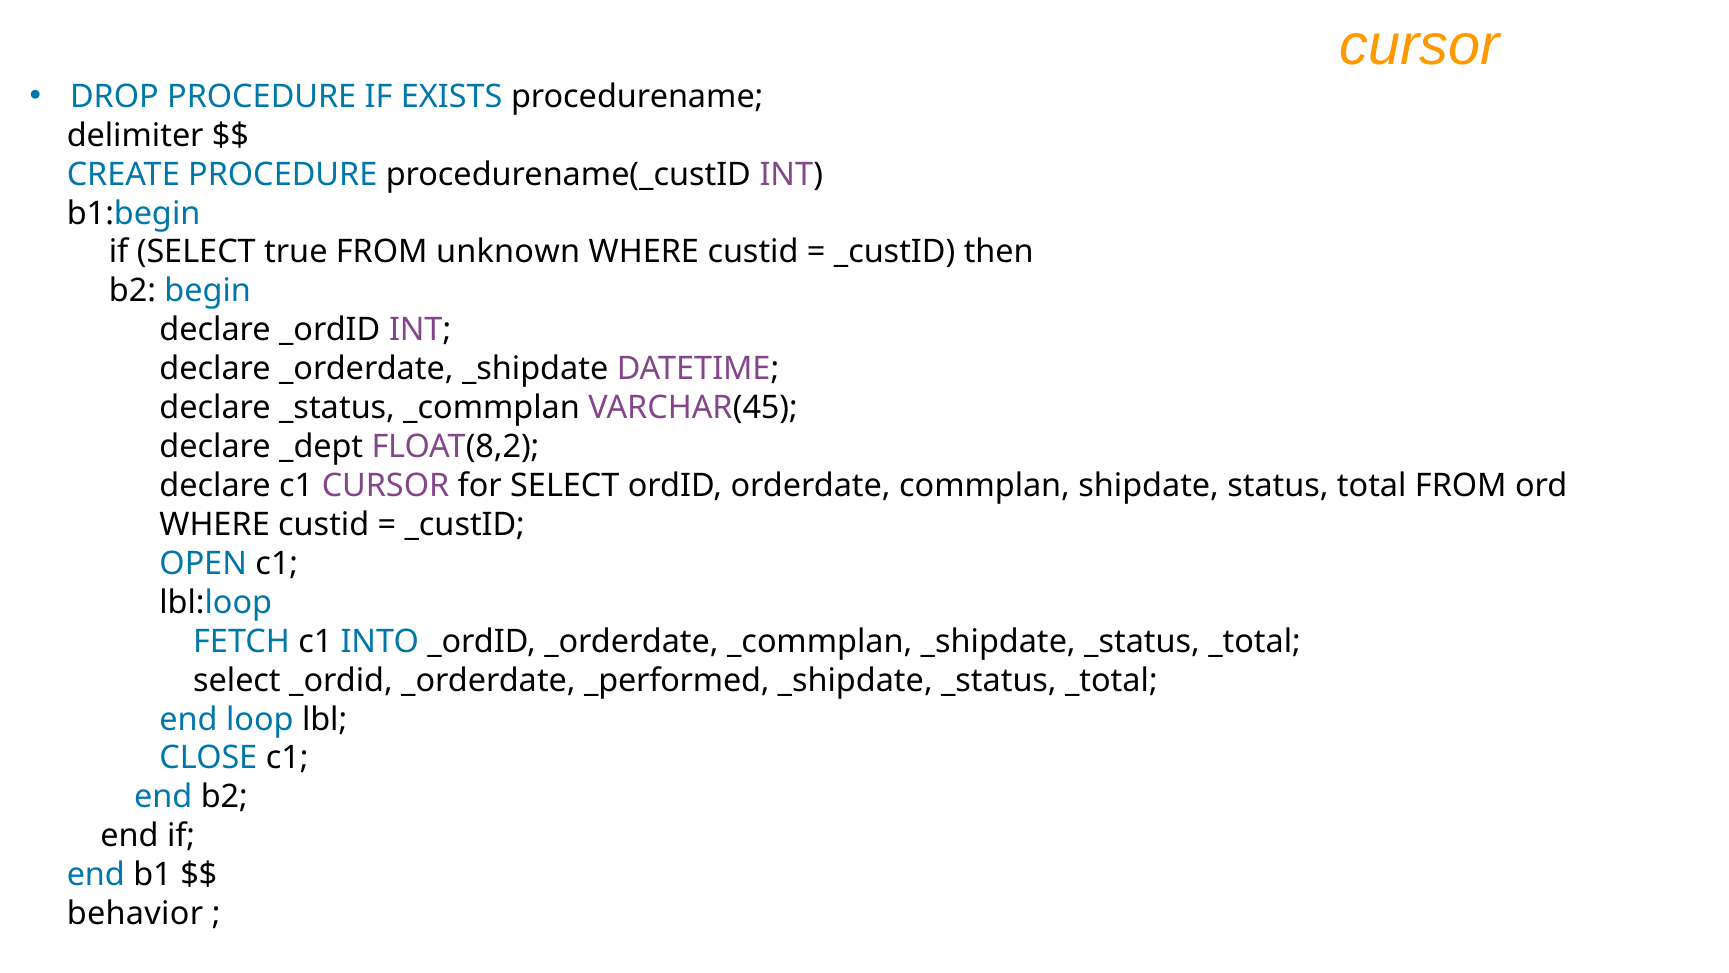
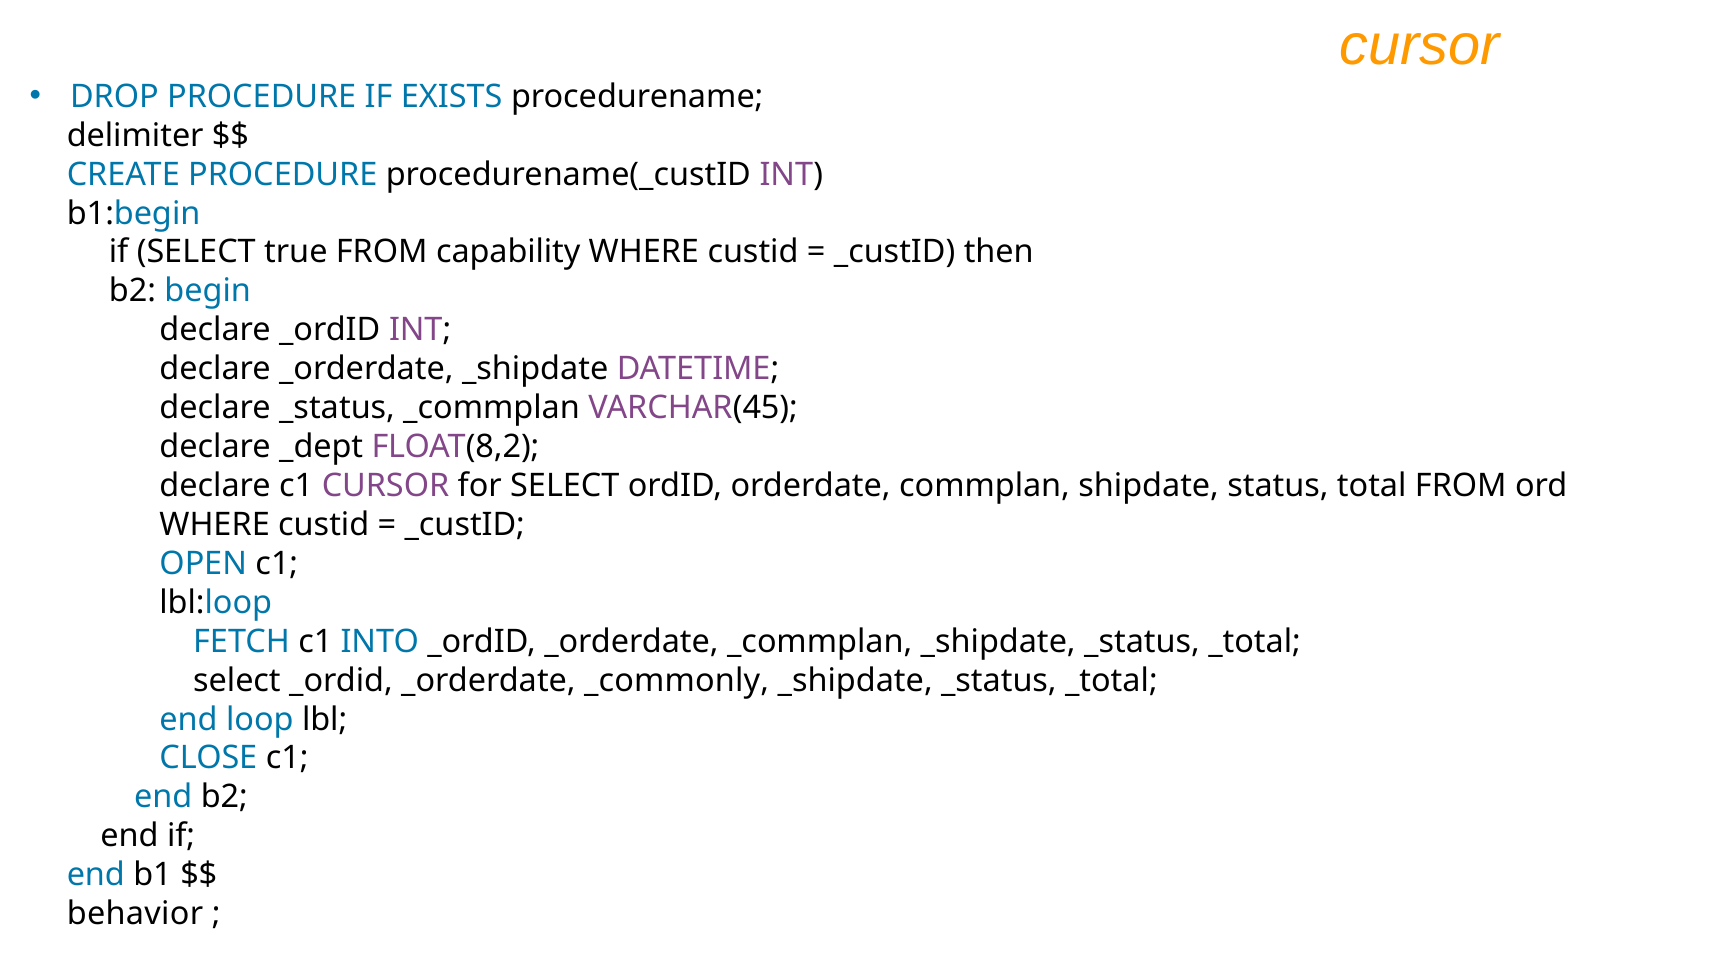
unknown: unknown -> capability
_performed: _performed -> _commonly
